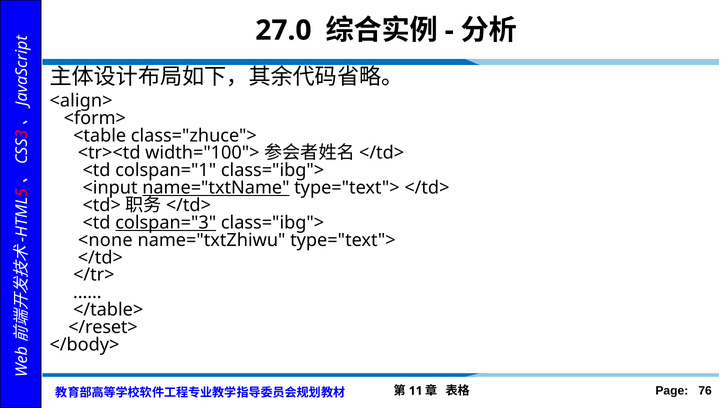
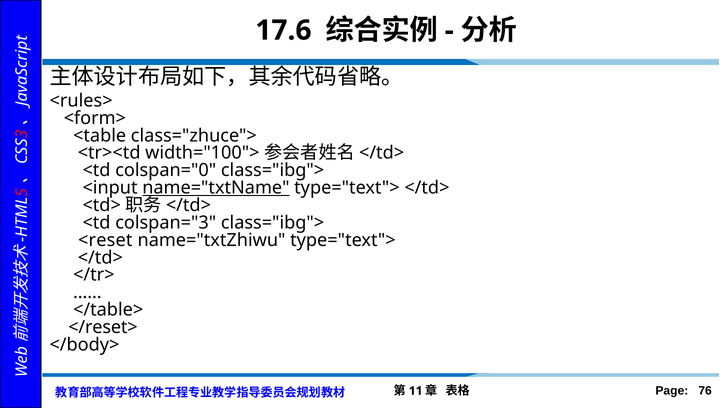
27.0: 27.0 -> 17.6
<align>: <align> -> <rules>
colspan="1: colspan="1 -> colspan="0
colspan="3 underline: present -> none
<none: <none -> <reset
